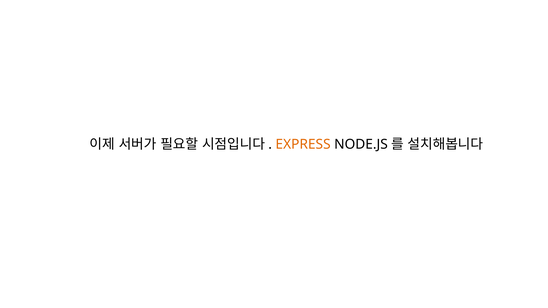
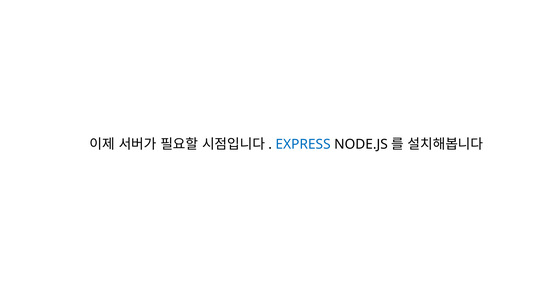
EXPRESS colour: orange -> blue
